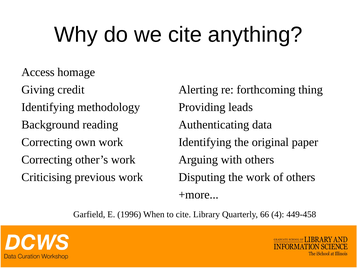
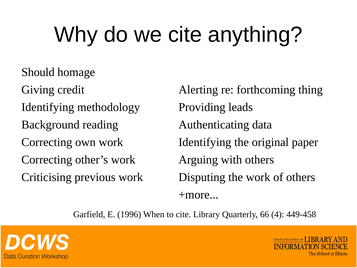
Access: Access -> Should
